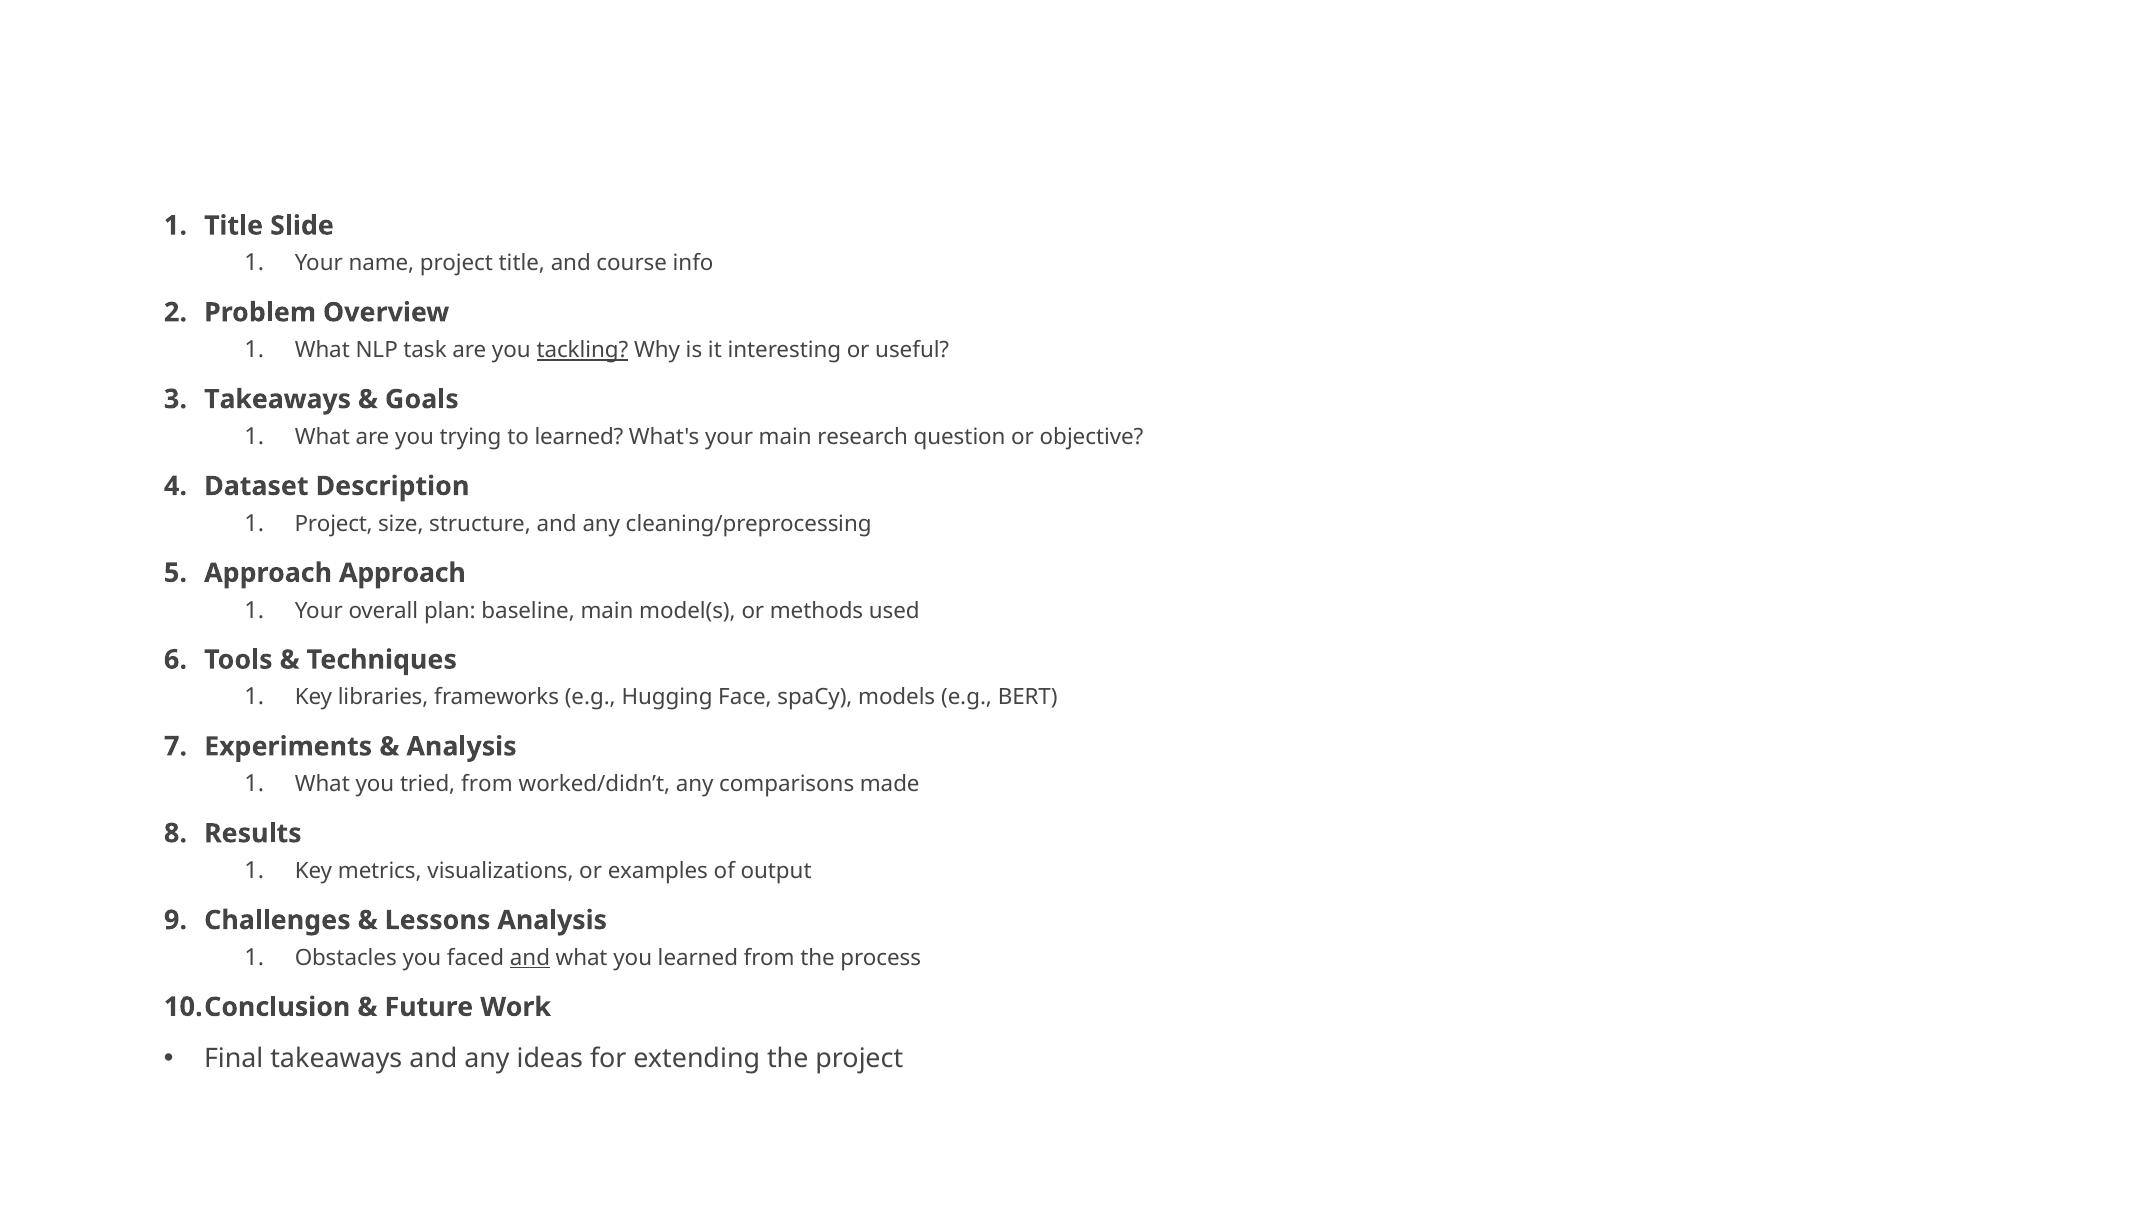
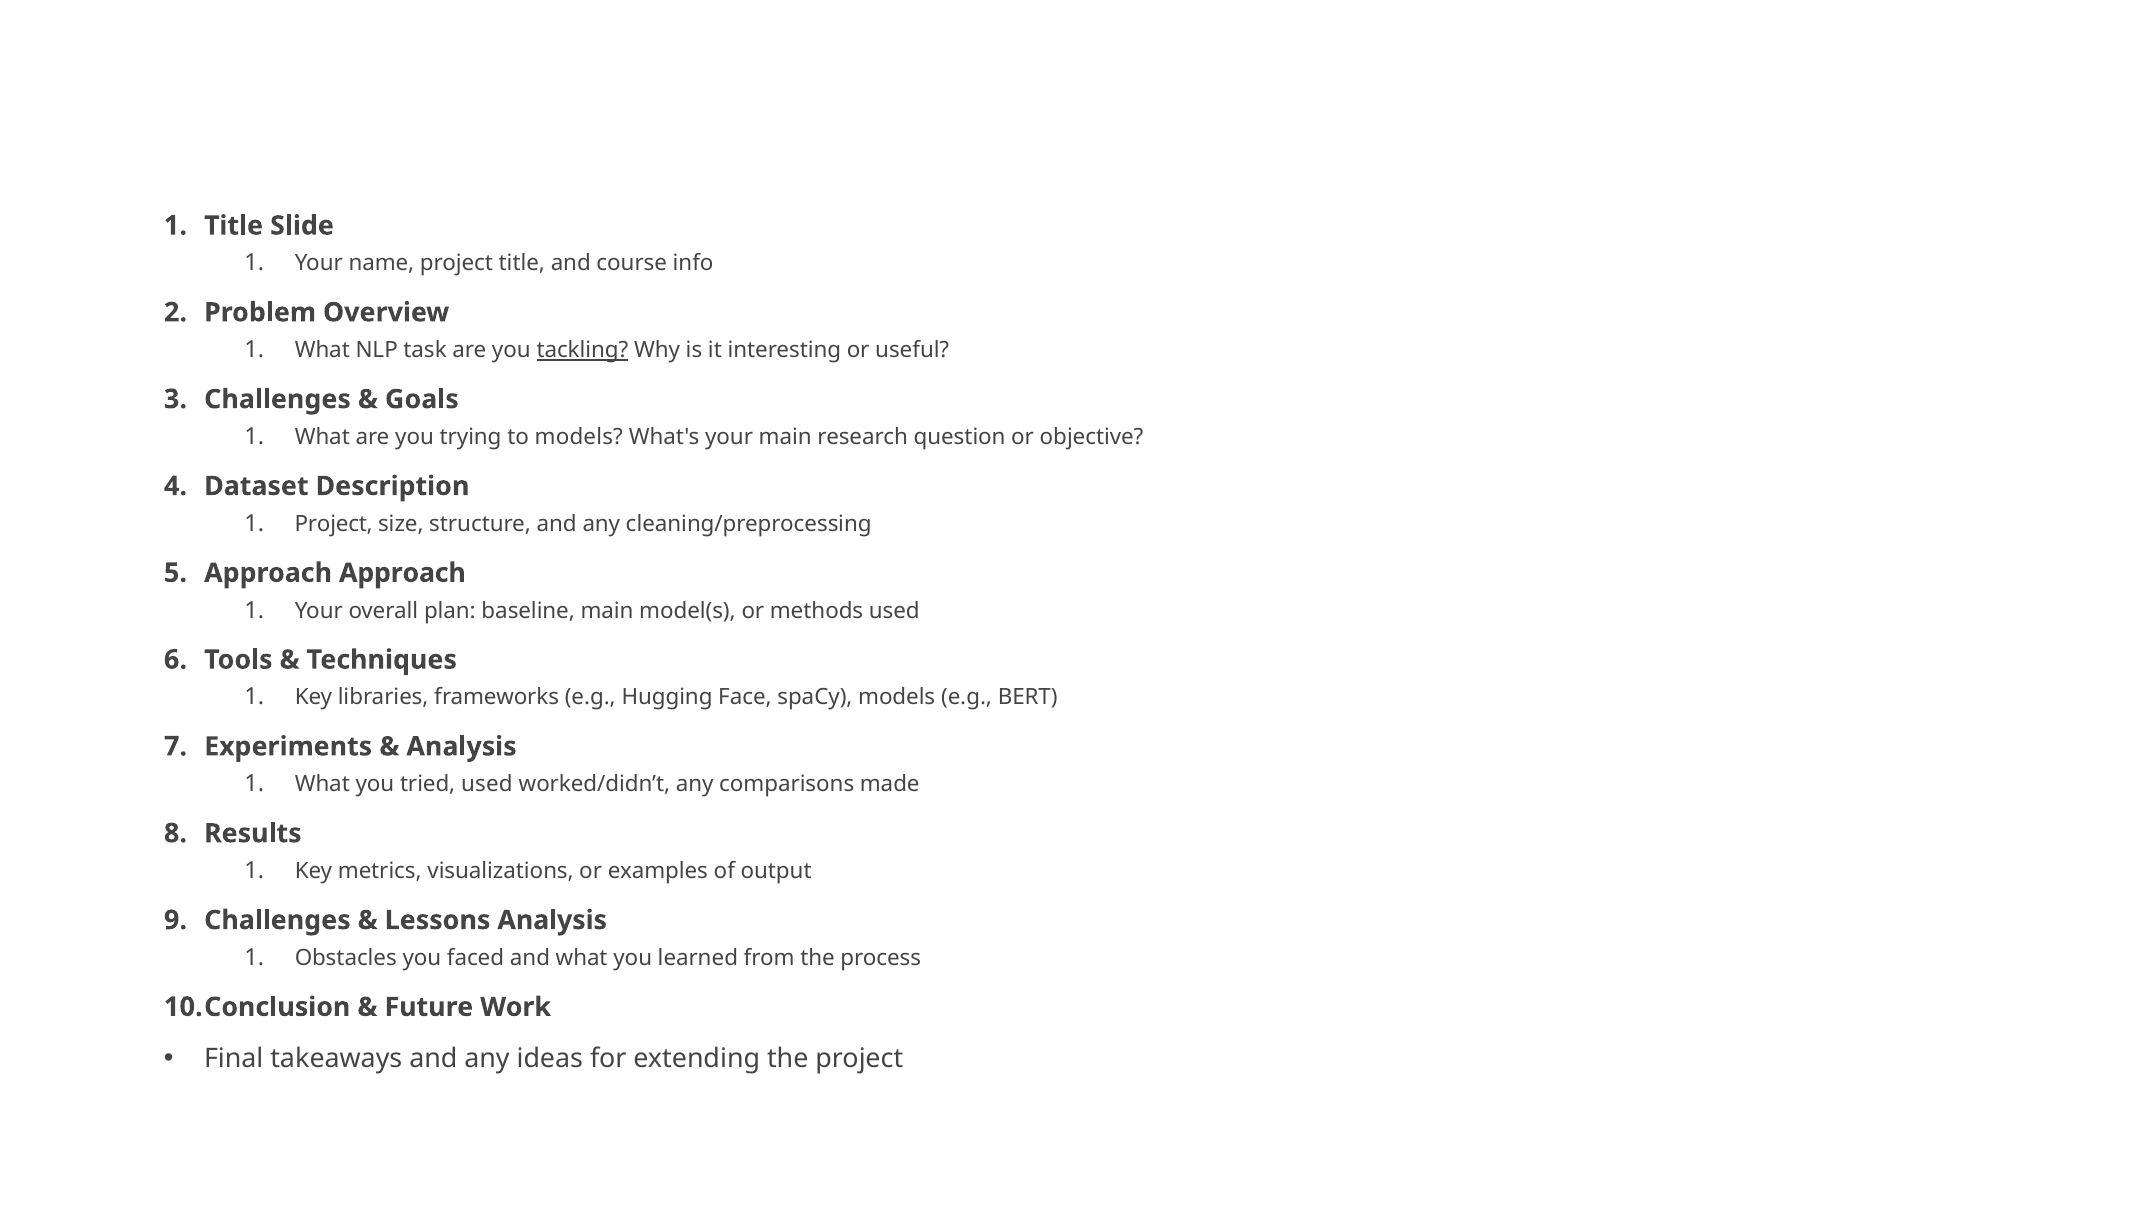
Takeaways at (278, 399): Takeaways -> Challenges
to learned: learned -> models
tried from: from -> used
and at (530, 958) underline: present -> none
